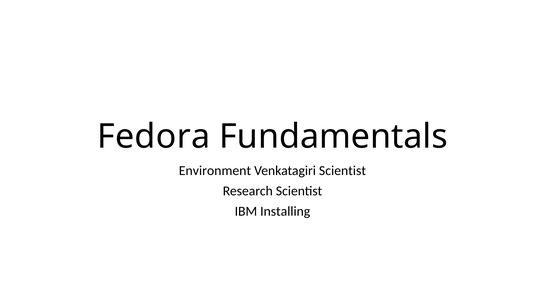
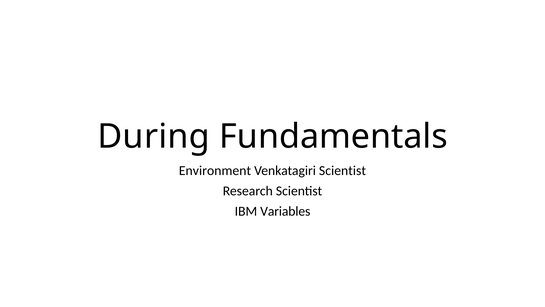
Fedora: Fedora -> During
Installing: Installing -> Variables
